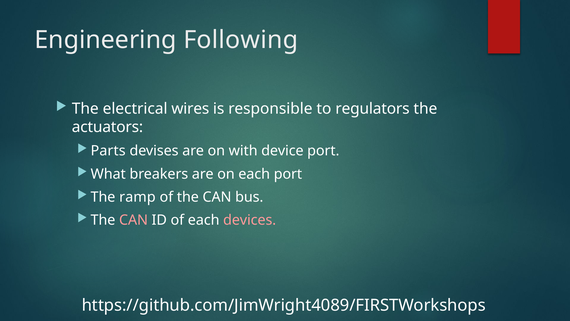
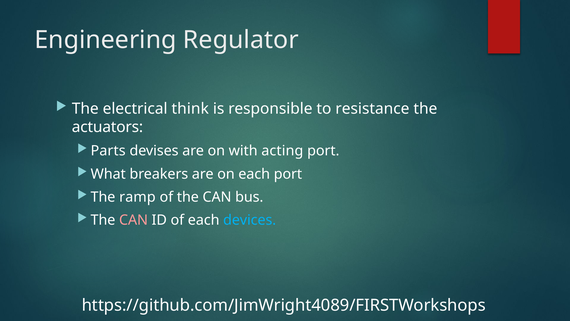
Following: Following -> Regulator
wires: wires -> think
regulators: regulators -> resistance
device: device -> acting
devices colour: pink -> light blue
